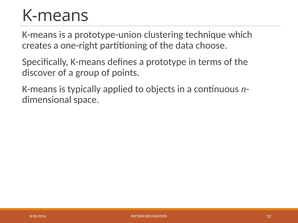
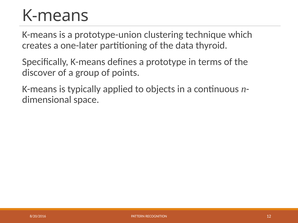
one-right: one-right -> one-later
choose: choose -> thyroid
